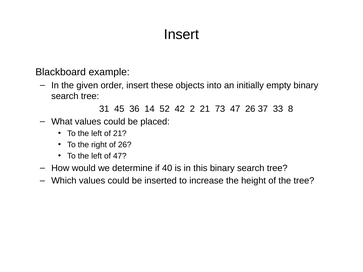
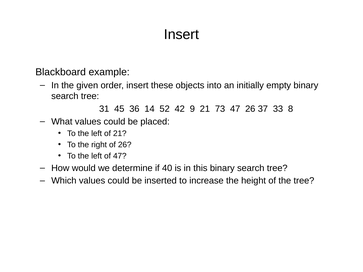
2: 2 -> 9
